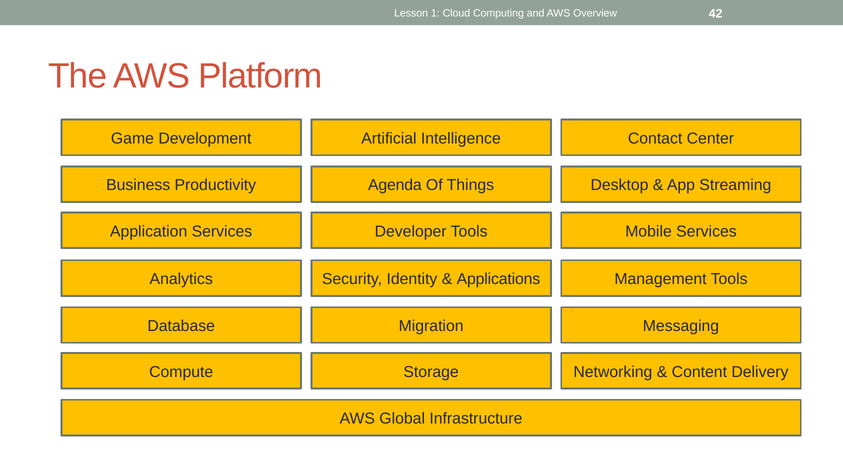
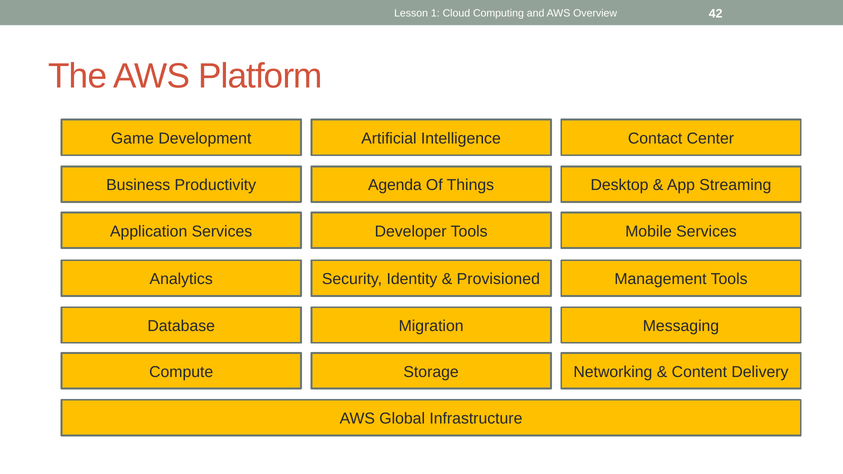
Applications: Applications -> Provisioned
